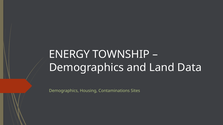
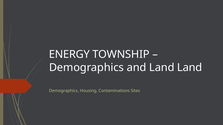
Land Data: Data -> Land
